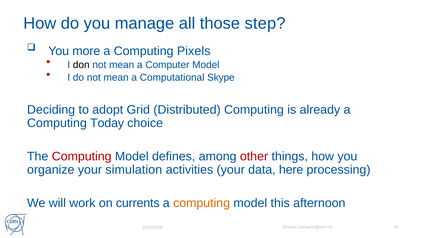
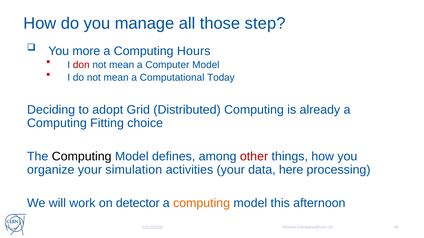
Pixels: Pixels -> Hours
don colour: black -> red
Skype: Skype -> Today
Today: Today -> Fitting
Computing at (82, 157) colour: red -> black
currents: currents -> detector
